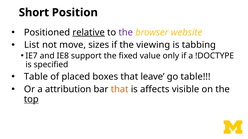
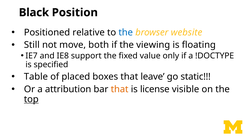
Short: Short -> Black
relative underline: present -> none
the at (126, 32) colour: purple -> blue
List: List -> Still
sizes: sizes -> both
tabbing: tabbing -> floating
go table: table -> static
affects: affects -> license
